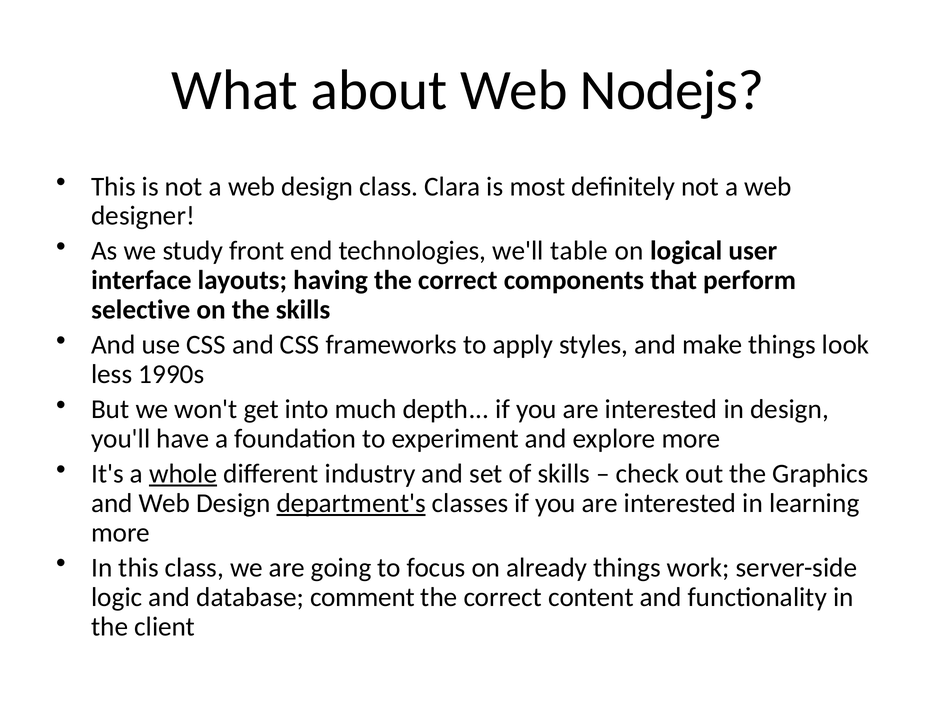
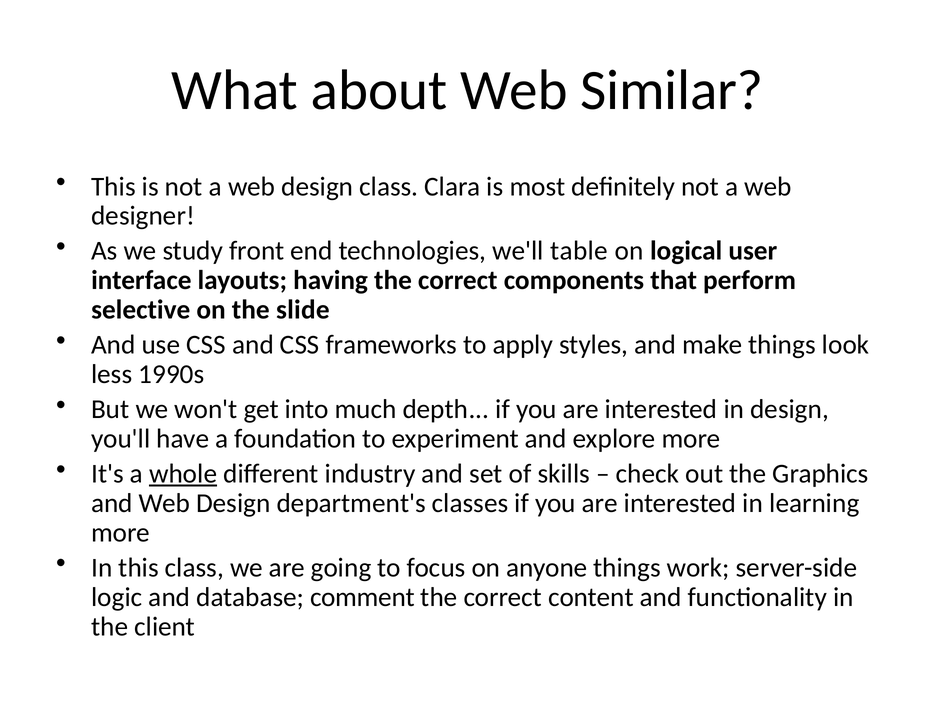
Nodejs: Nodejs -> Similar
the skills: skills -> slide
department's underline: present -> none
already: already -> anyone
